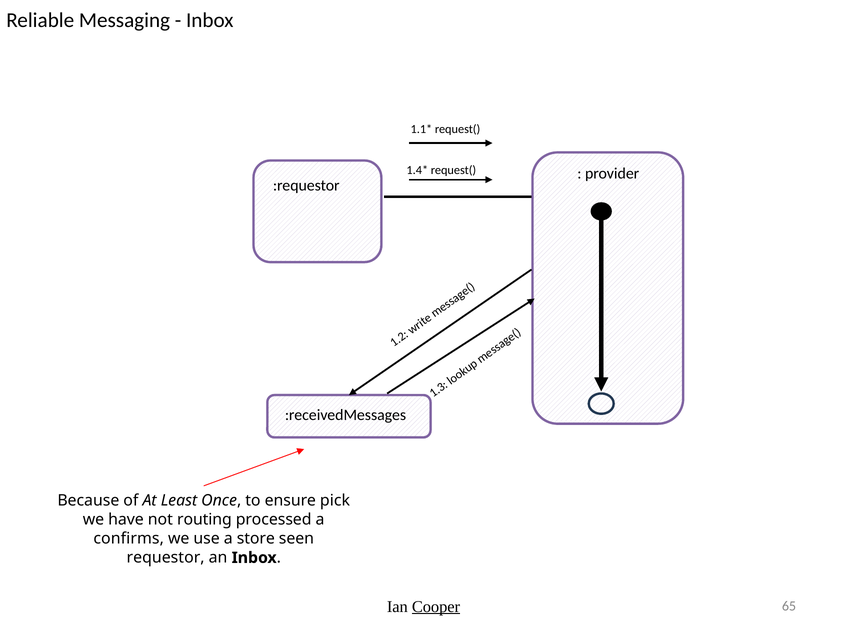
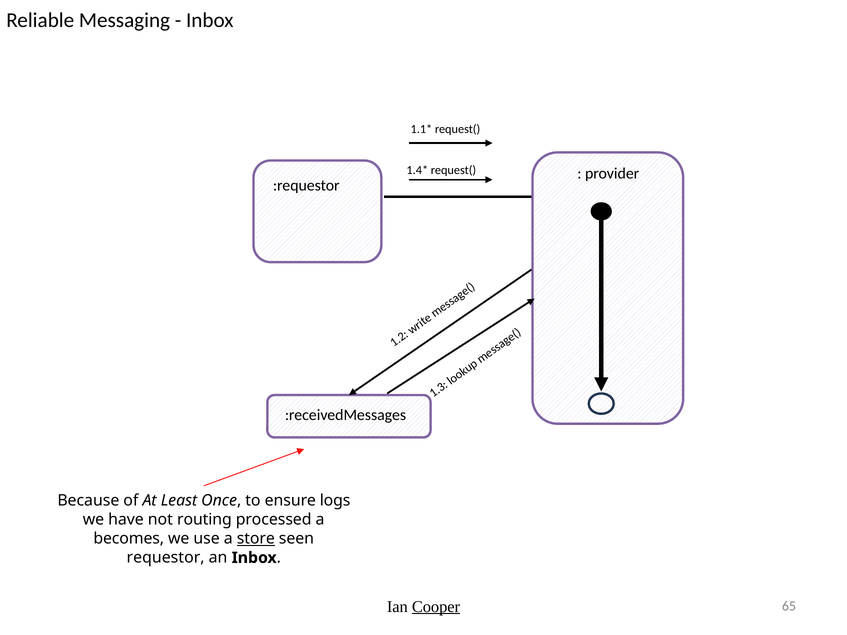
pick: pick -> logs
confirms: confirms -> becomes
store underline: none -> present
